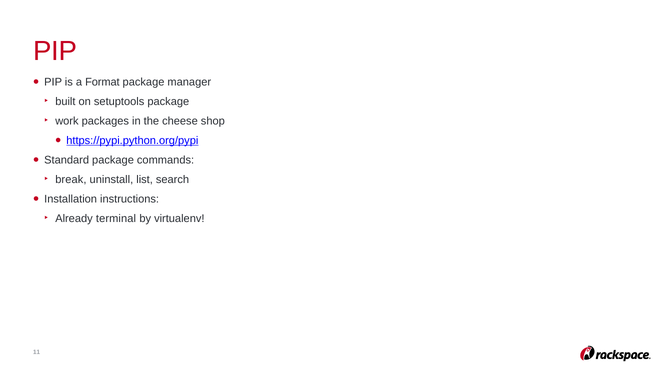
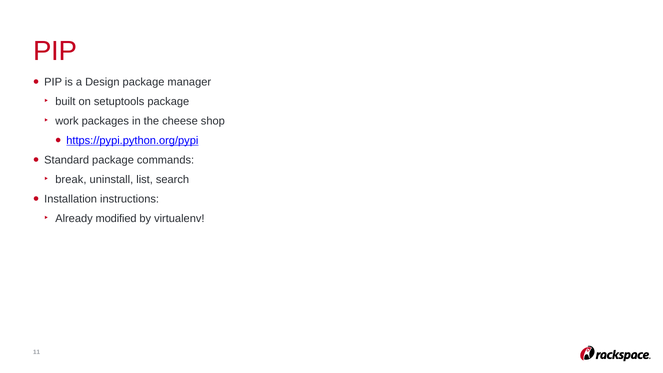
Format: Format -> Design
terminal: terminal -> modified
